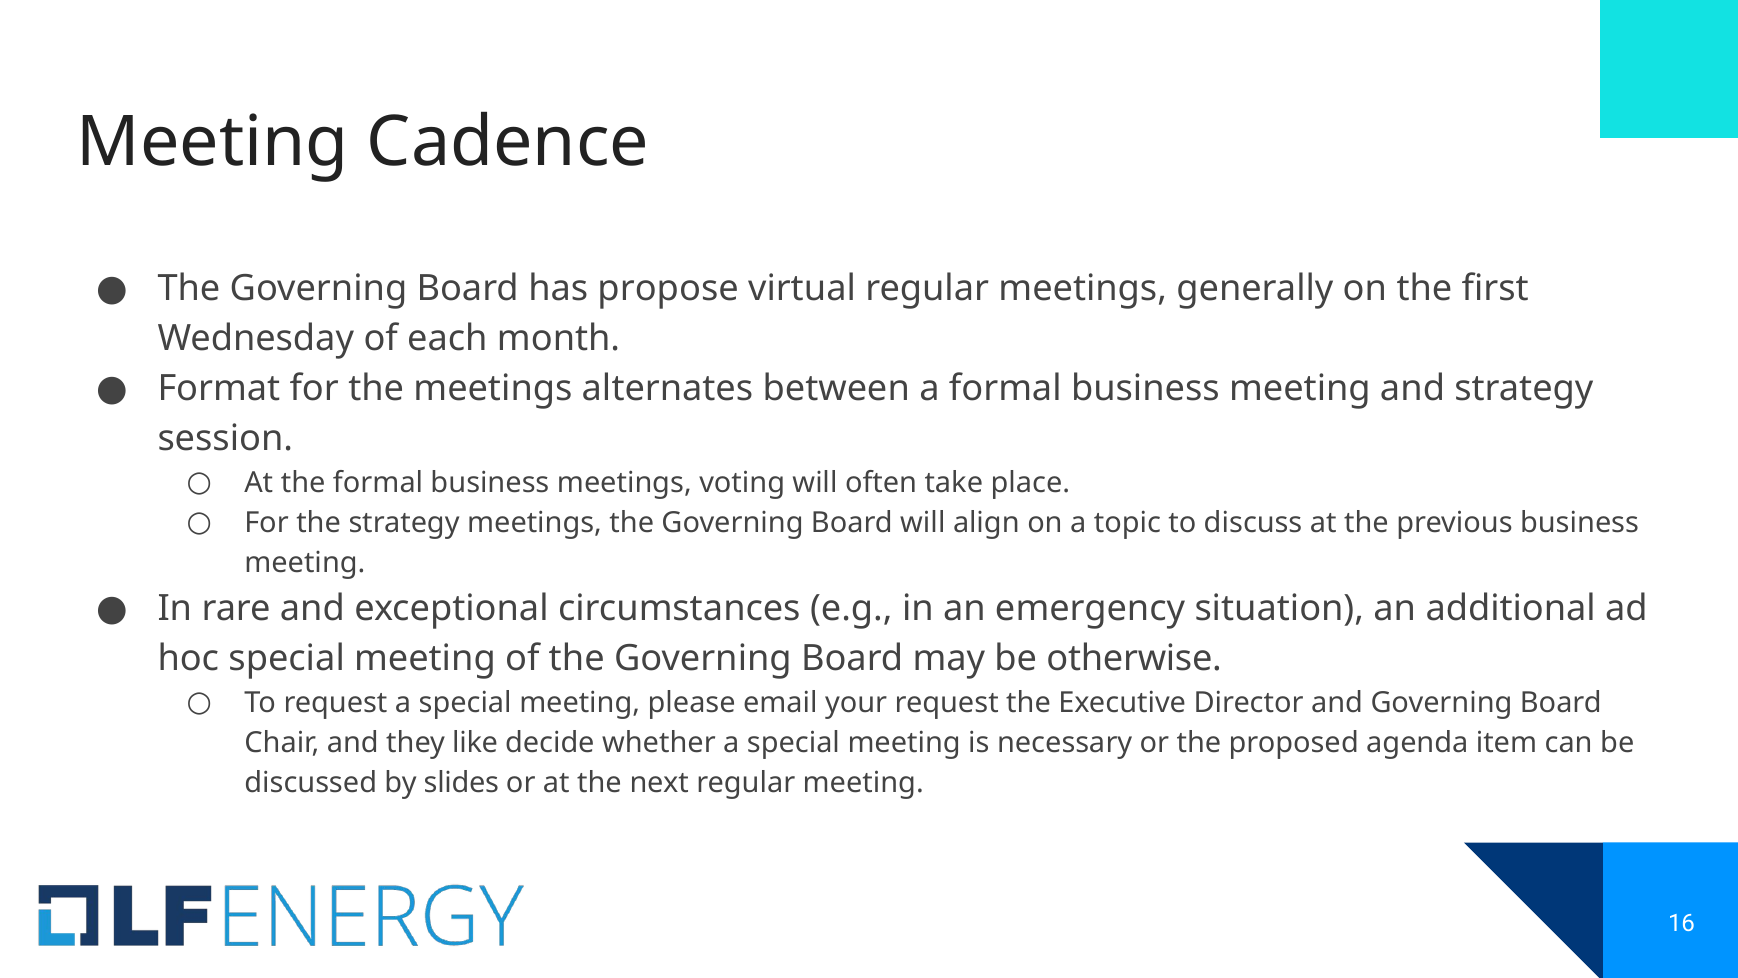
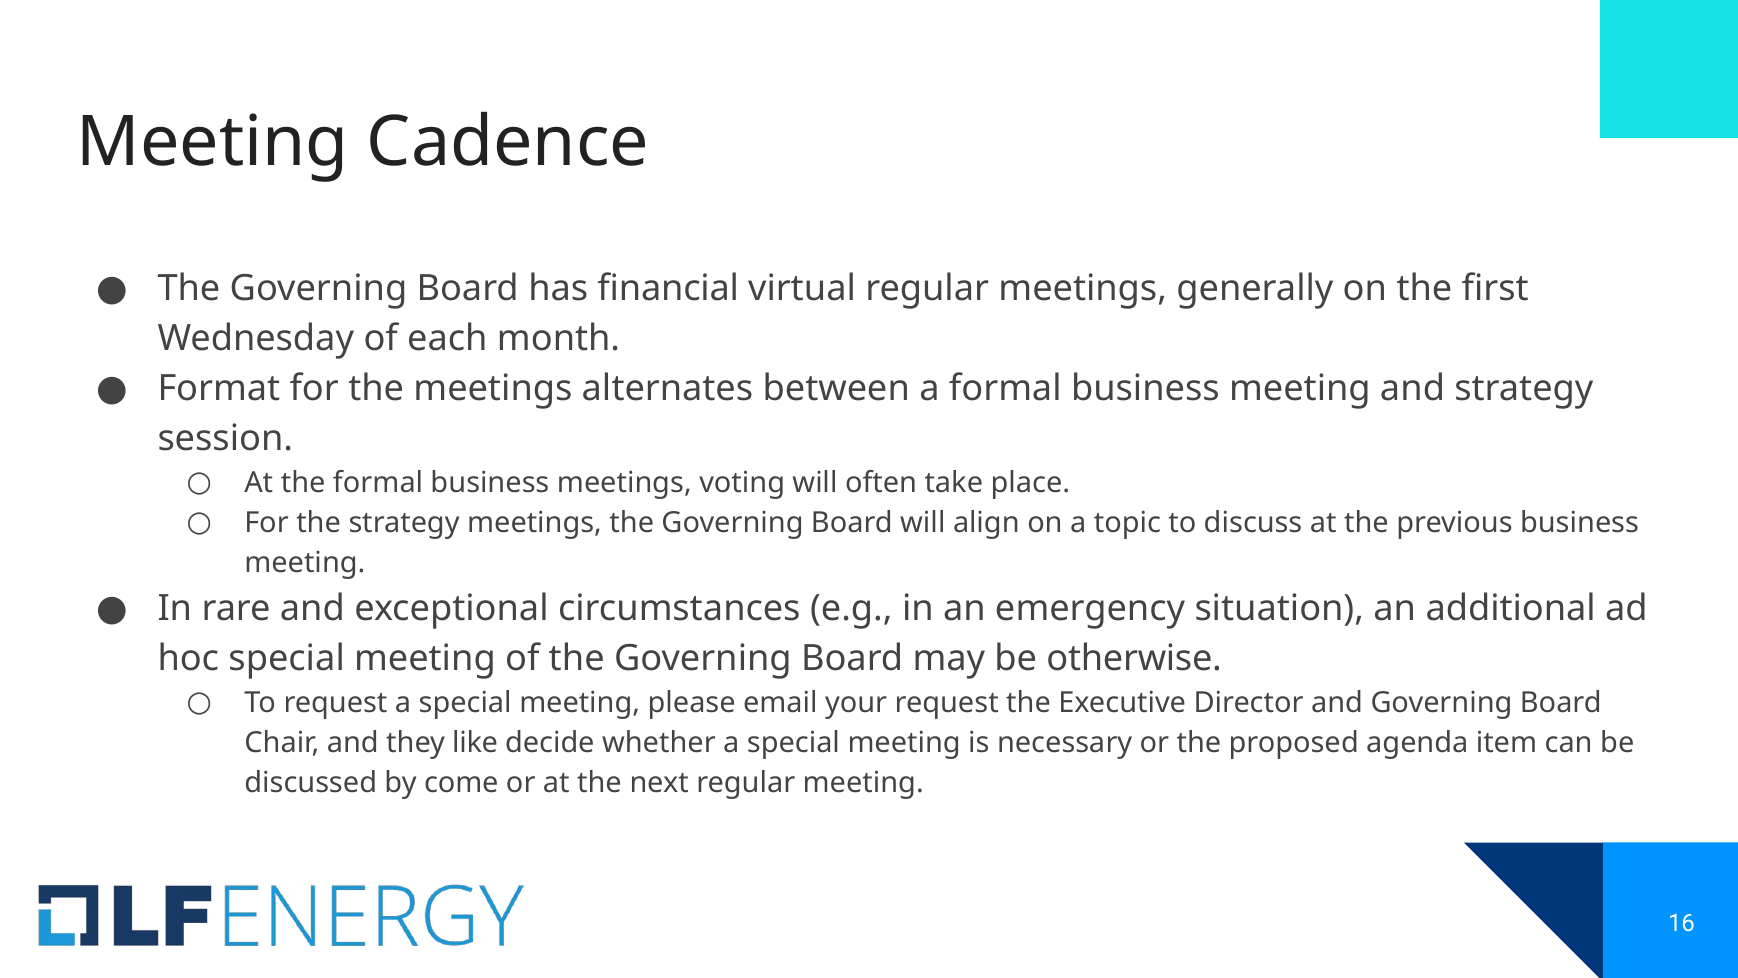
propose: propose -> financial
slides: slides -> come
